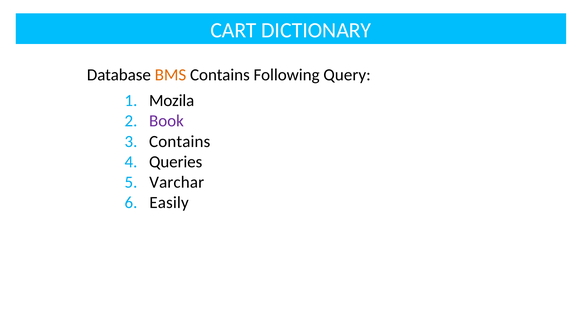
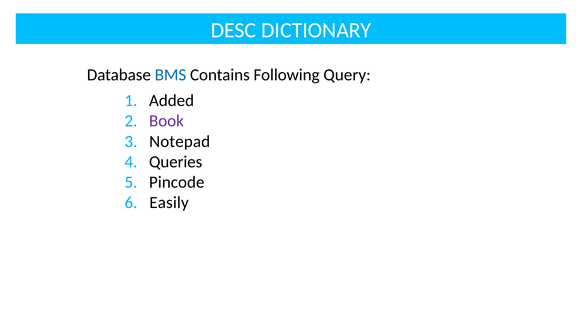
CART: CART -> DESC
BMS colour: orange -> blue
Mozila: Mozila -> Added
Contains at (180, 141): Contains -> Notepad
Varchar: Varchar -> Pincode
